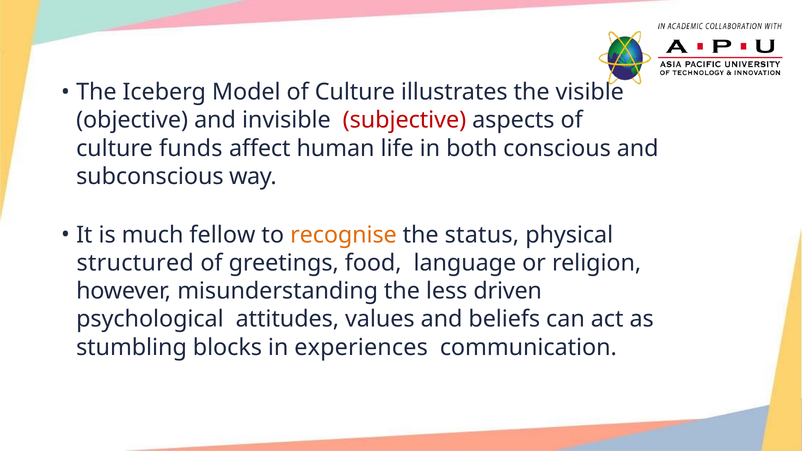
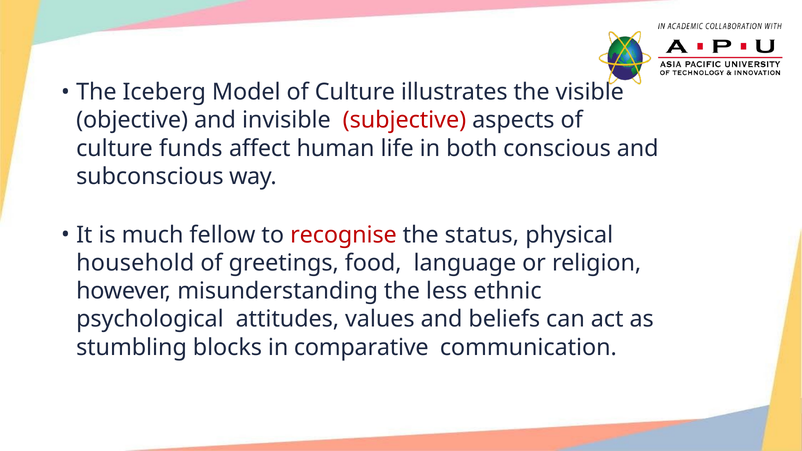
recognise colour: orange -> red
structured: structured -> household
driven: driven -> ethnic
experiences: experiences -> comparative
